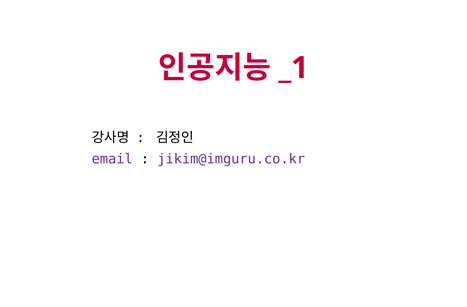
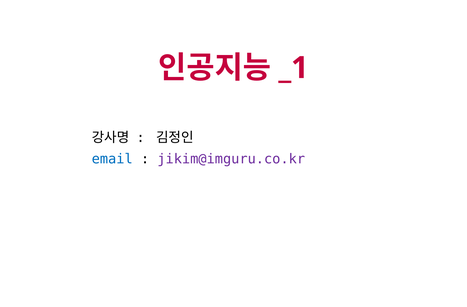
email colour: purple -> blue
